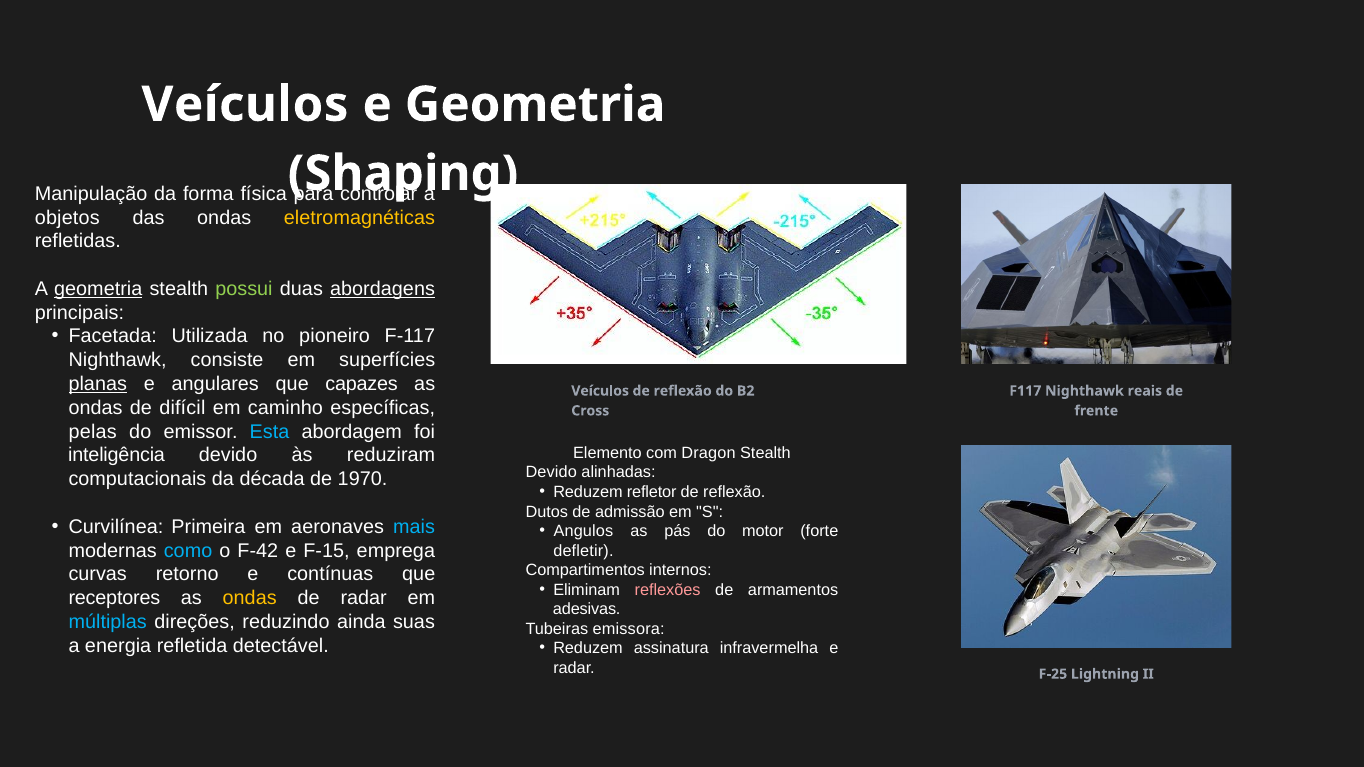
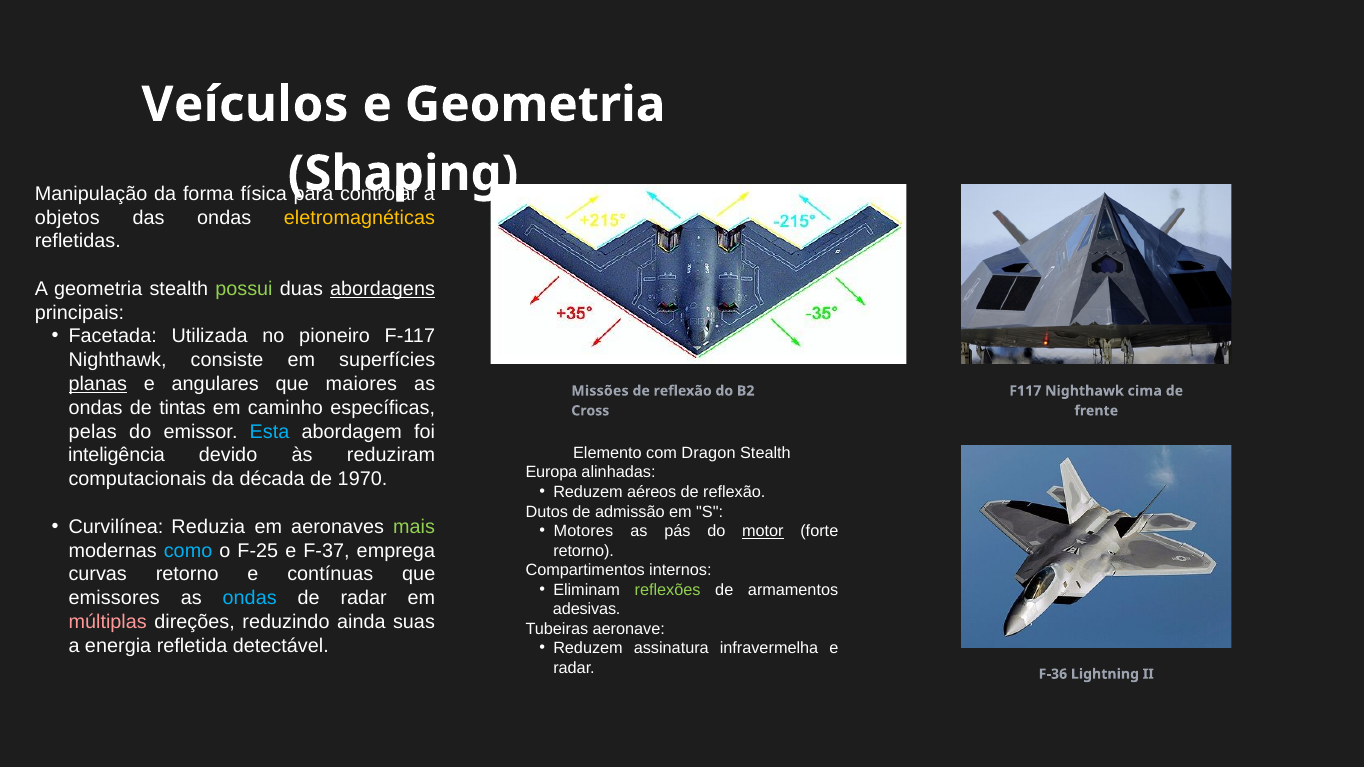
geometria at (98, 289) underline: present -> none
capazes: capazes -> maiores
Veículos at (600, 391): Veículos -> Missões
reais: reais -> cima
difícil: difícil -> tintas
Devido at (551, 473): Devido -> Europa
refletor: refletor -> aéreos
Primeira: Primeira -> Reduzia
mais colour: light blue -> light green
Angulos: Angulos -> Motores
motor underline: none -> present
F-42: F-42 -> F-25
F-15: F-15 -> F-37
defletir at (583, 551): defletir -> retorno
reflexões colour: pink -> light green
receptores: receptores -> emissores
ondas at (250, 598) colour: yellow -> light blue
múltiplas colour: light blue -> pink
emissora: emissora -> aeronave
F-25: F-25 -> F-36
